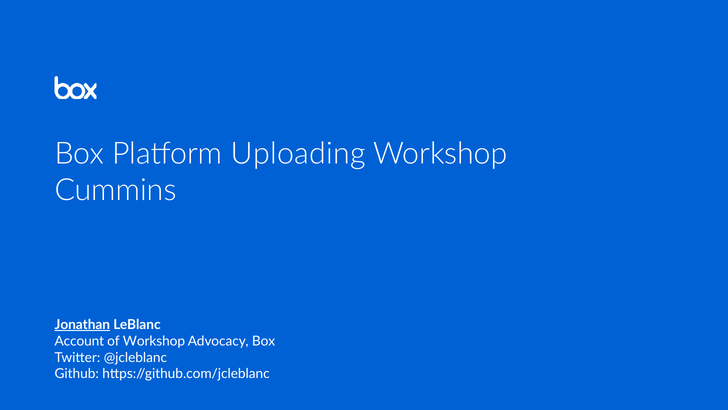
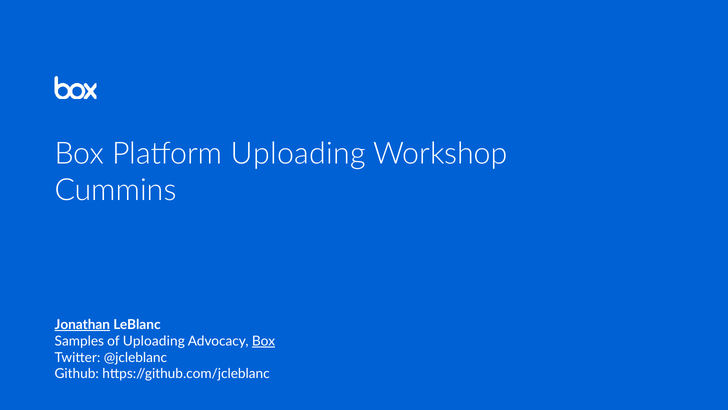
Account: Account -> Samples
of Workshop: Workshop -> Uploading
Box at (264, 341) underline: none -> present
